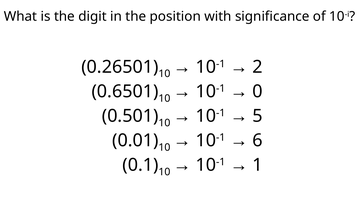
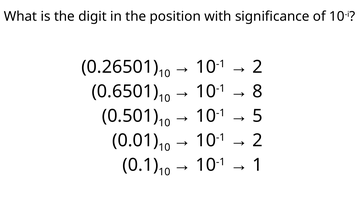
0: 0 -> 8
6 at (258, 140): 6 -> 2
